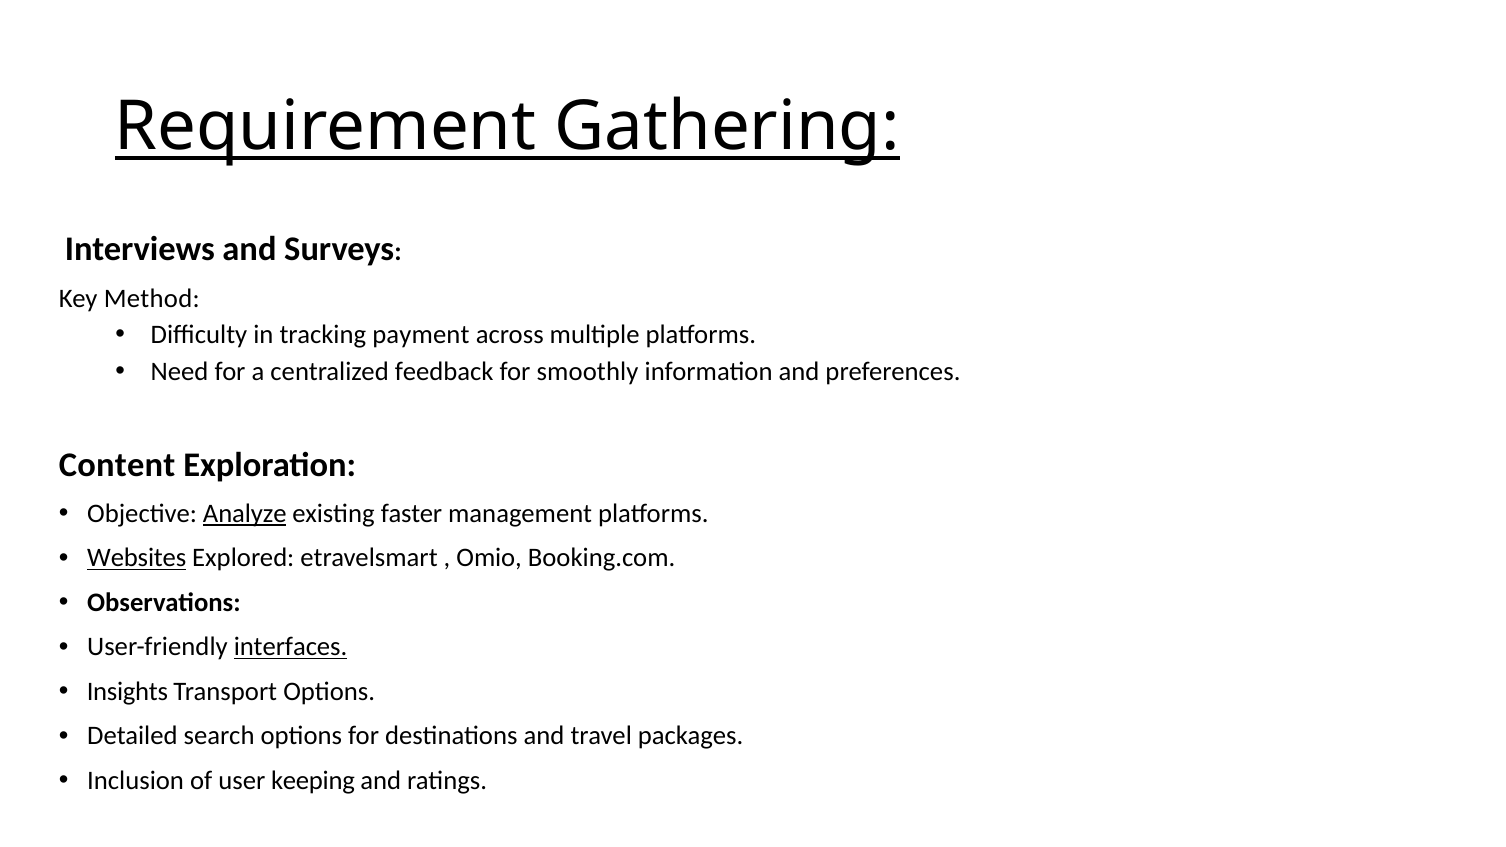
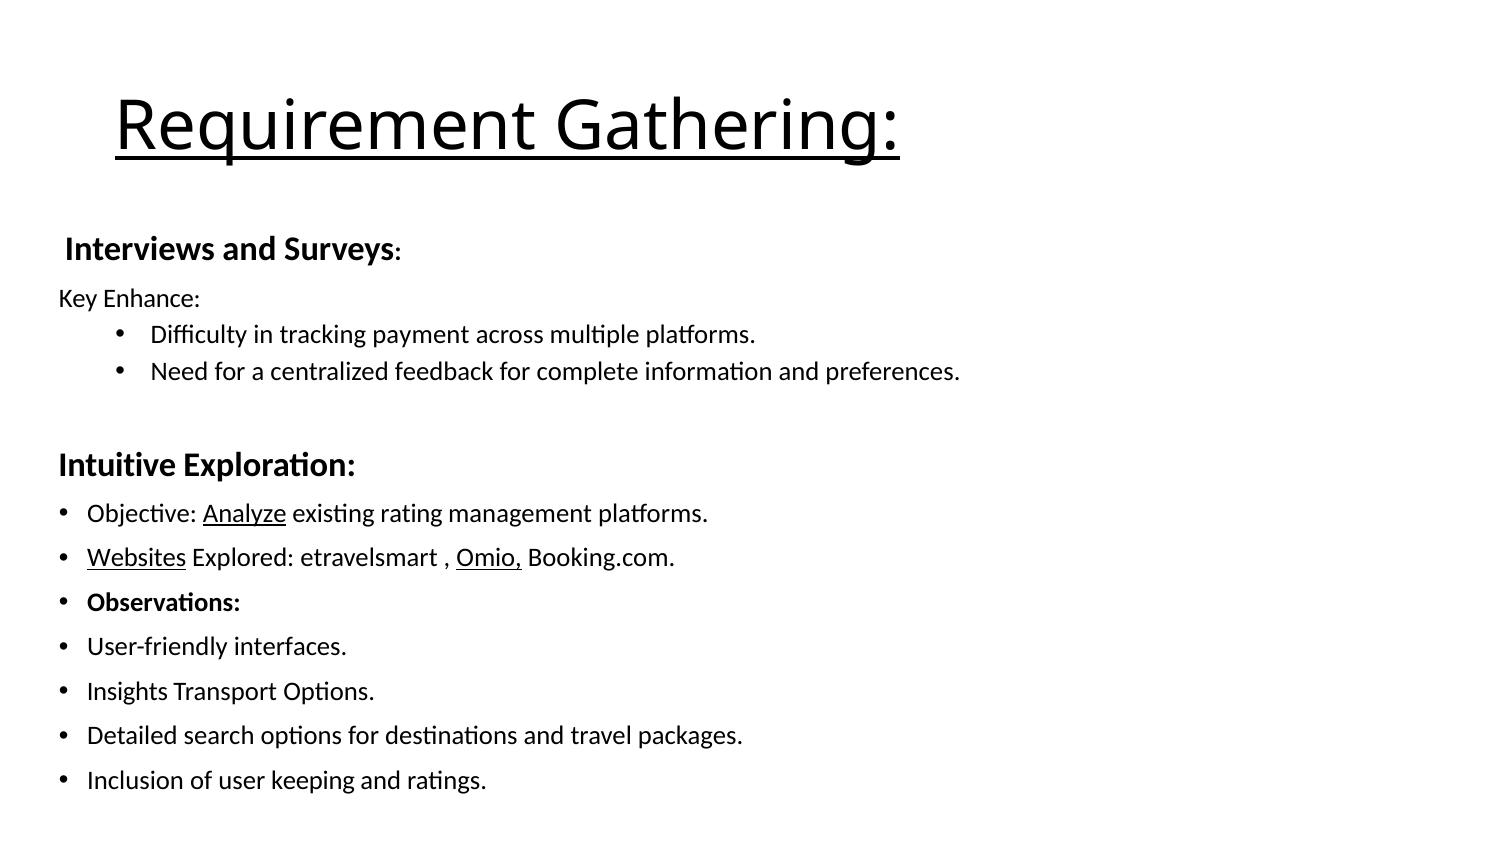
Method: Method -> Enhance
smoothly: smoothly -> complete
Content: Content -> Intuitive
faster: faster -> rating
Omio underline: none -> present
interfaces underline: present -> none
